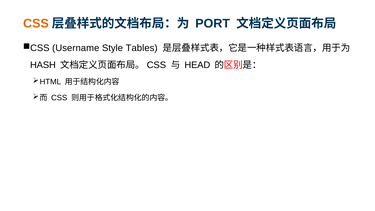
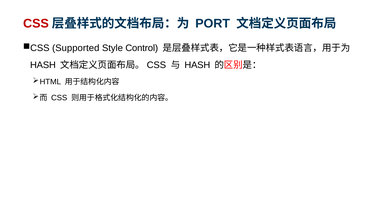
CSS at (36, 24) colour: orange -> red
Username: Username -> Supported
Tables: Tables -> Control
HEAD at (197, 65): HEAD -> HASH
